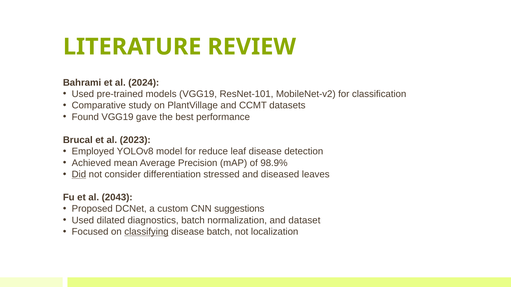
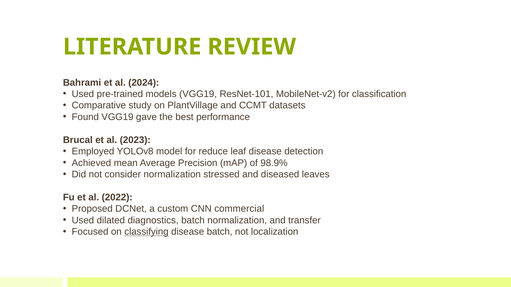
Did underline: present -> none
consider differentiation: differentiation -> normalization
2043: 2043 -> 2022
suggestions: suggestions -> commercial
dataset: dataset -> transfer
